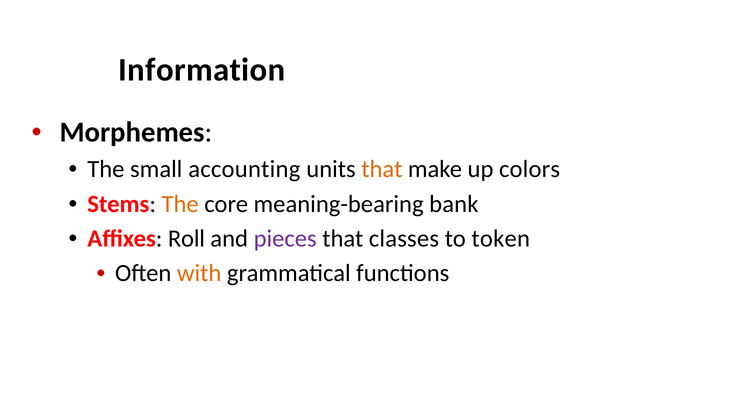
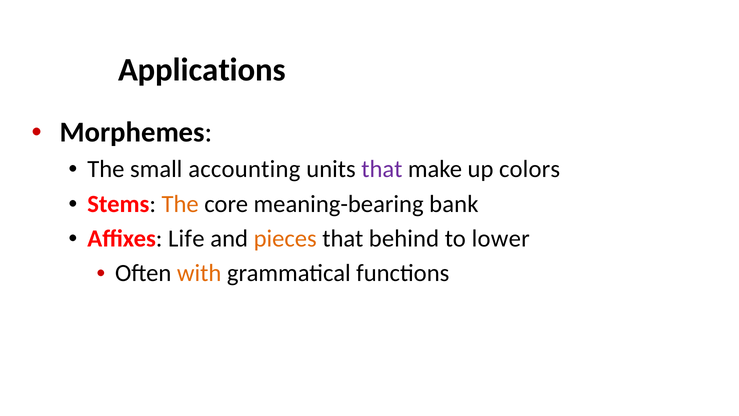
Information: Information -> Applications
that at (382, 169) colour: orange -> purple
Roll: Roll -> Life
pieces colour: purple -> orange
classes: classes -> behind
token: token -> lower
